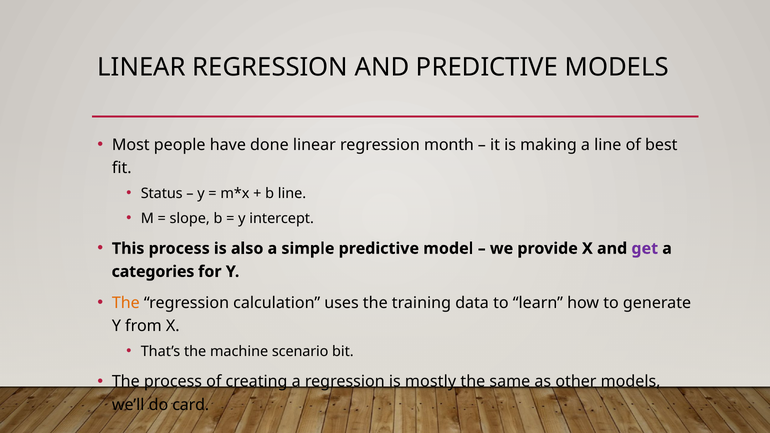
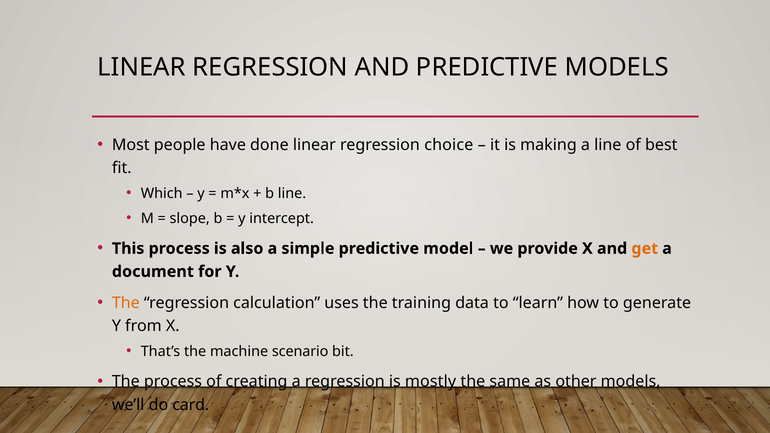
month: month -> choice
Status: Status -> Which
get colour: purple -> orange
categories: categories -> document
